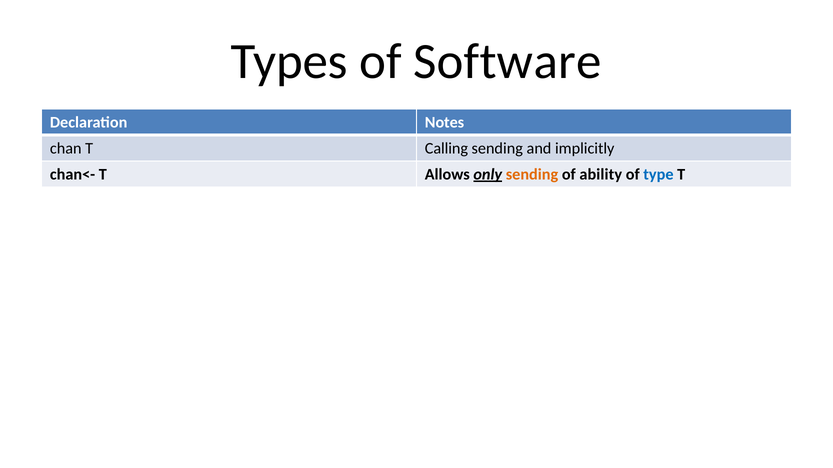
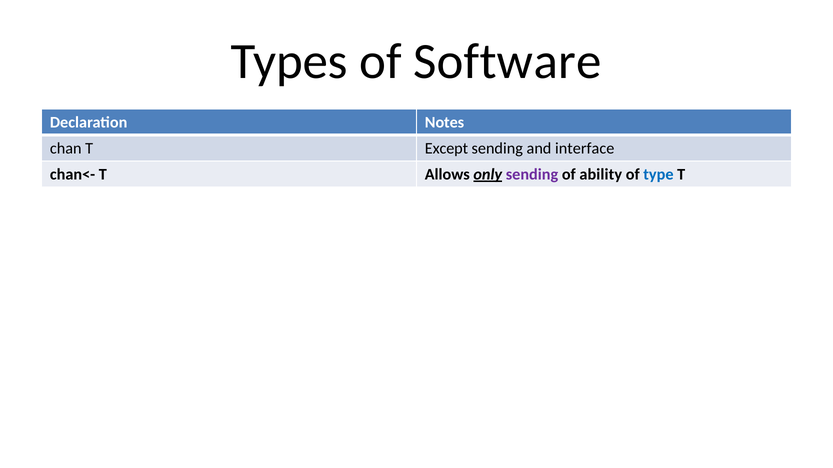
Calling: Calling -> Except
implicitly: implicitly -> interface
sending at (532, 174) colour: orange -> purple
